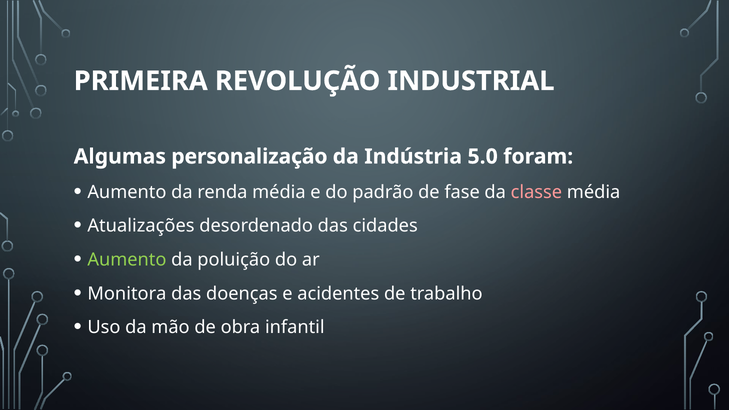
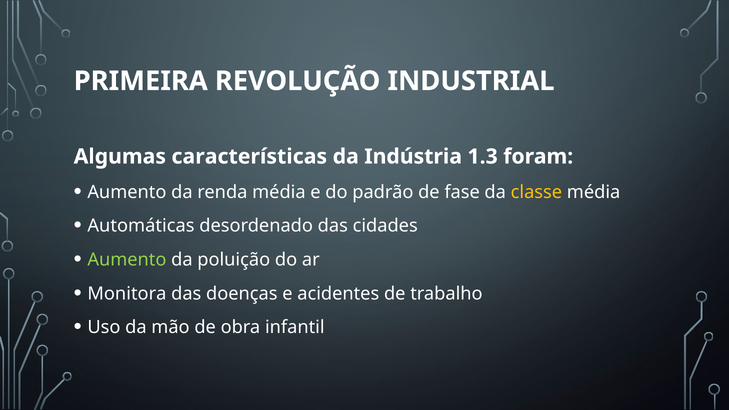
personalização: personalização -> características
5.0: 5.0 -> 1.3
classe colour: pink -> yellow
Atualizações: Atualizações -> Automáticas
